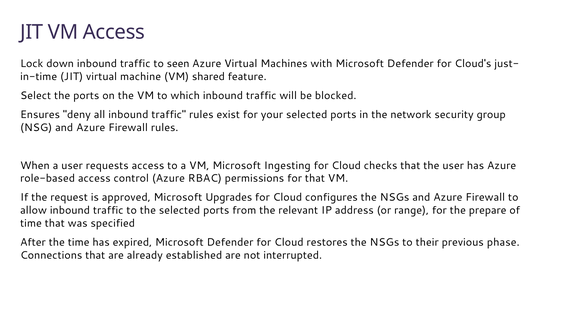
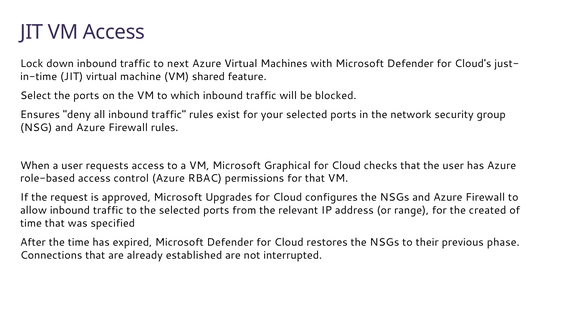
seen: seen -> next
Ingesting: Ingesting -> Graphical
prepare: prepare -> created
